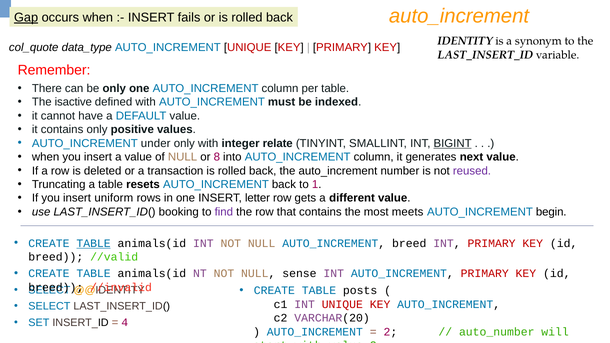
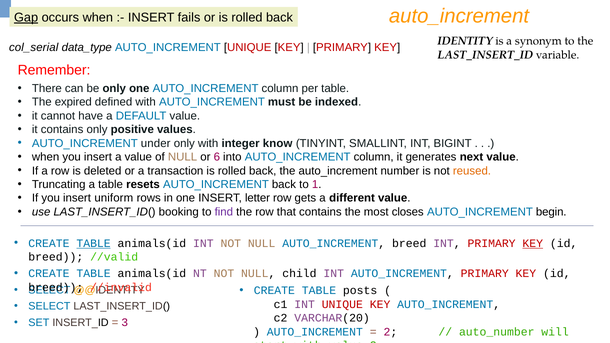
col_quote: col_quote -> col_serial
isactive: isactive -> expired
relate: relate -> know
BIGINT underline: present -> none
8: 8 -> 6
reused colour: purple -> orange
meets: meets -> closes
KEY at (533, 243) underline: none -> present
sense: sense -> child
4: 4 -> 3
